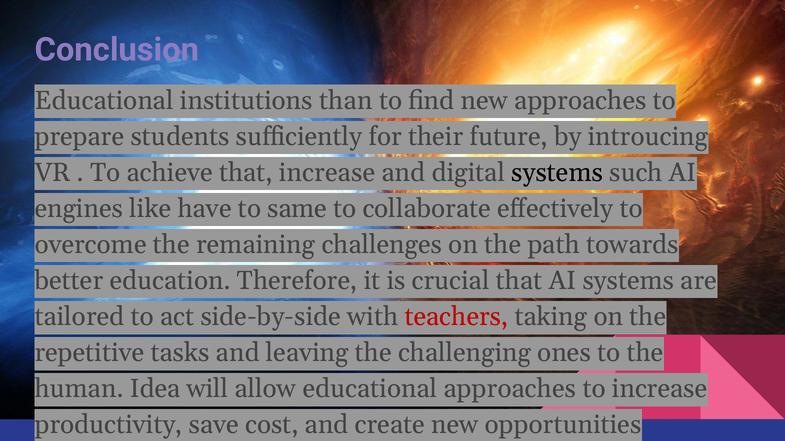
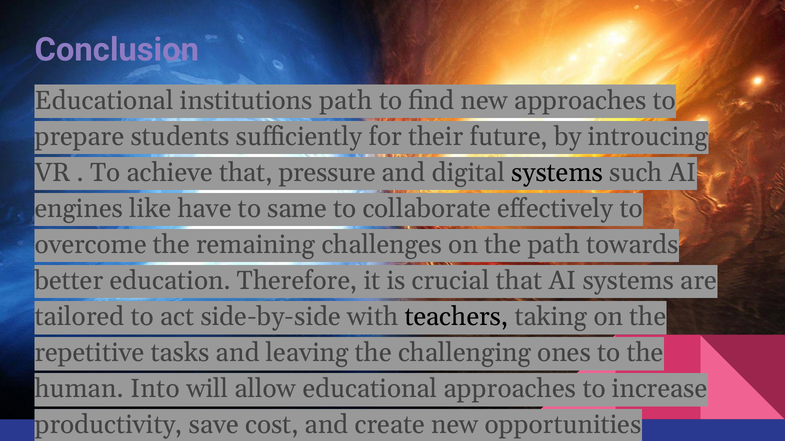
institutions than: than -> path
that increase: increase -> pressure
teachers colour: red -> black
Idea: Idea -> Into
